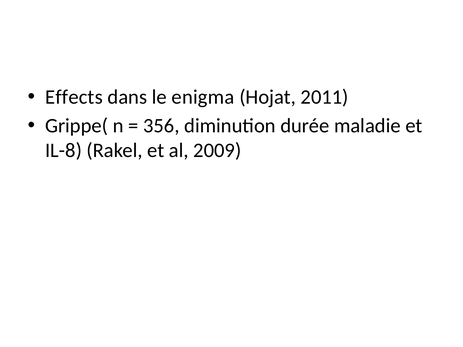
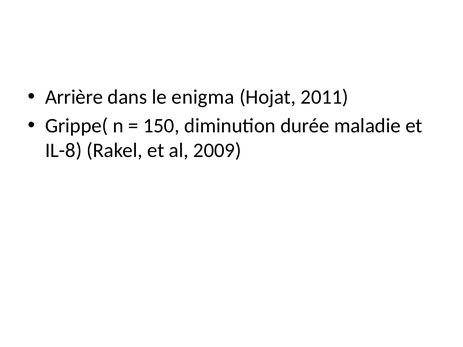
Effects: Effects -> Arrière
356: 356 -> 150
